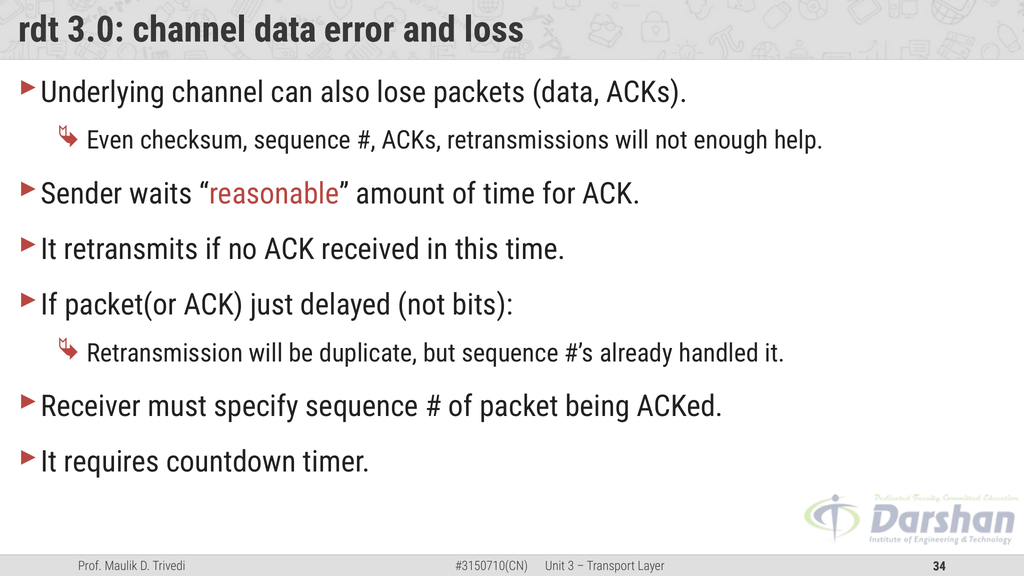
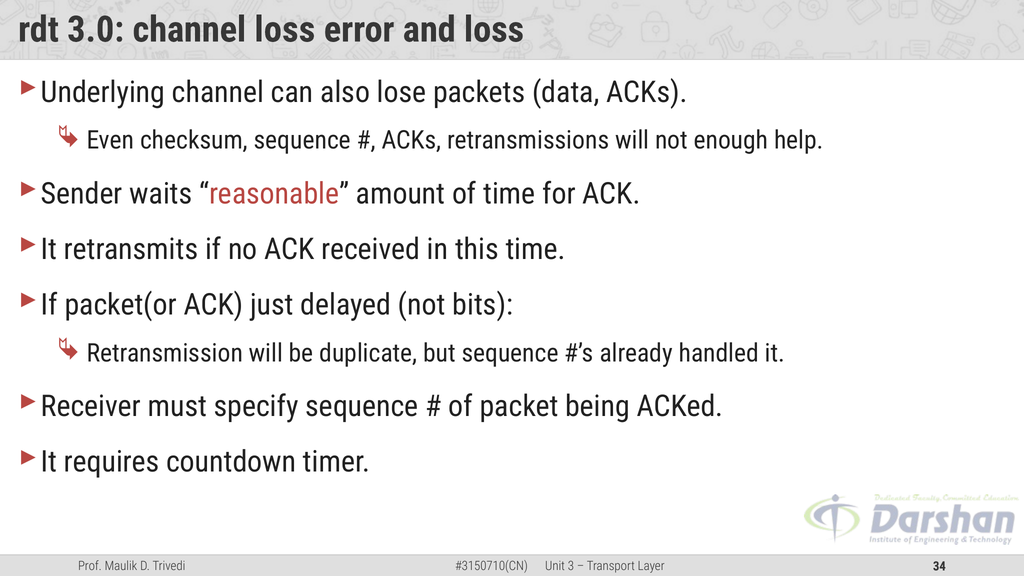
channel data: data -> loss
